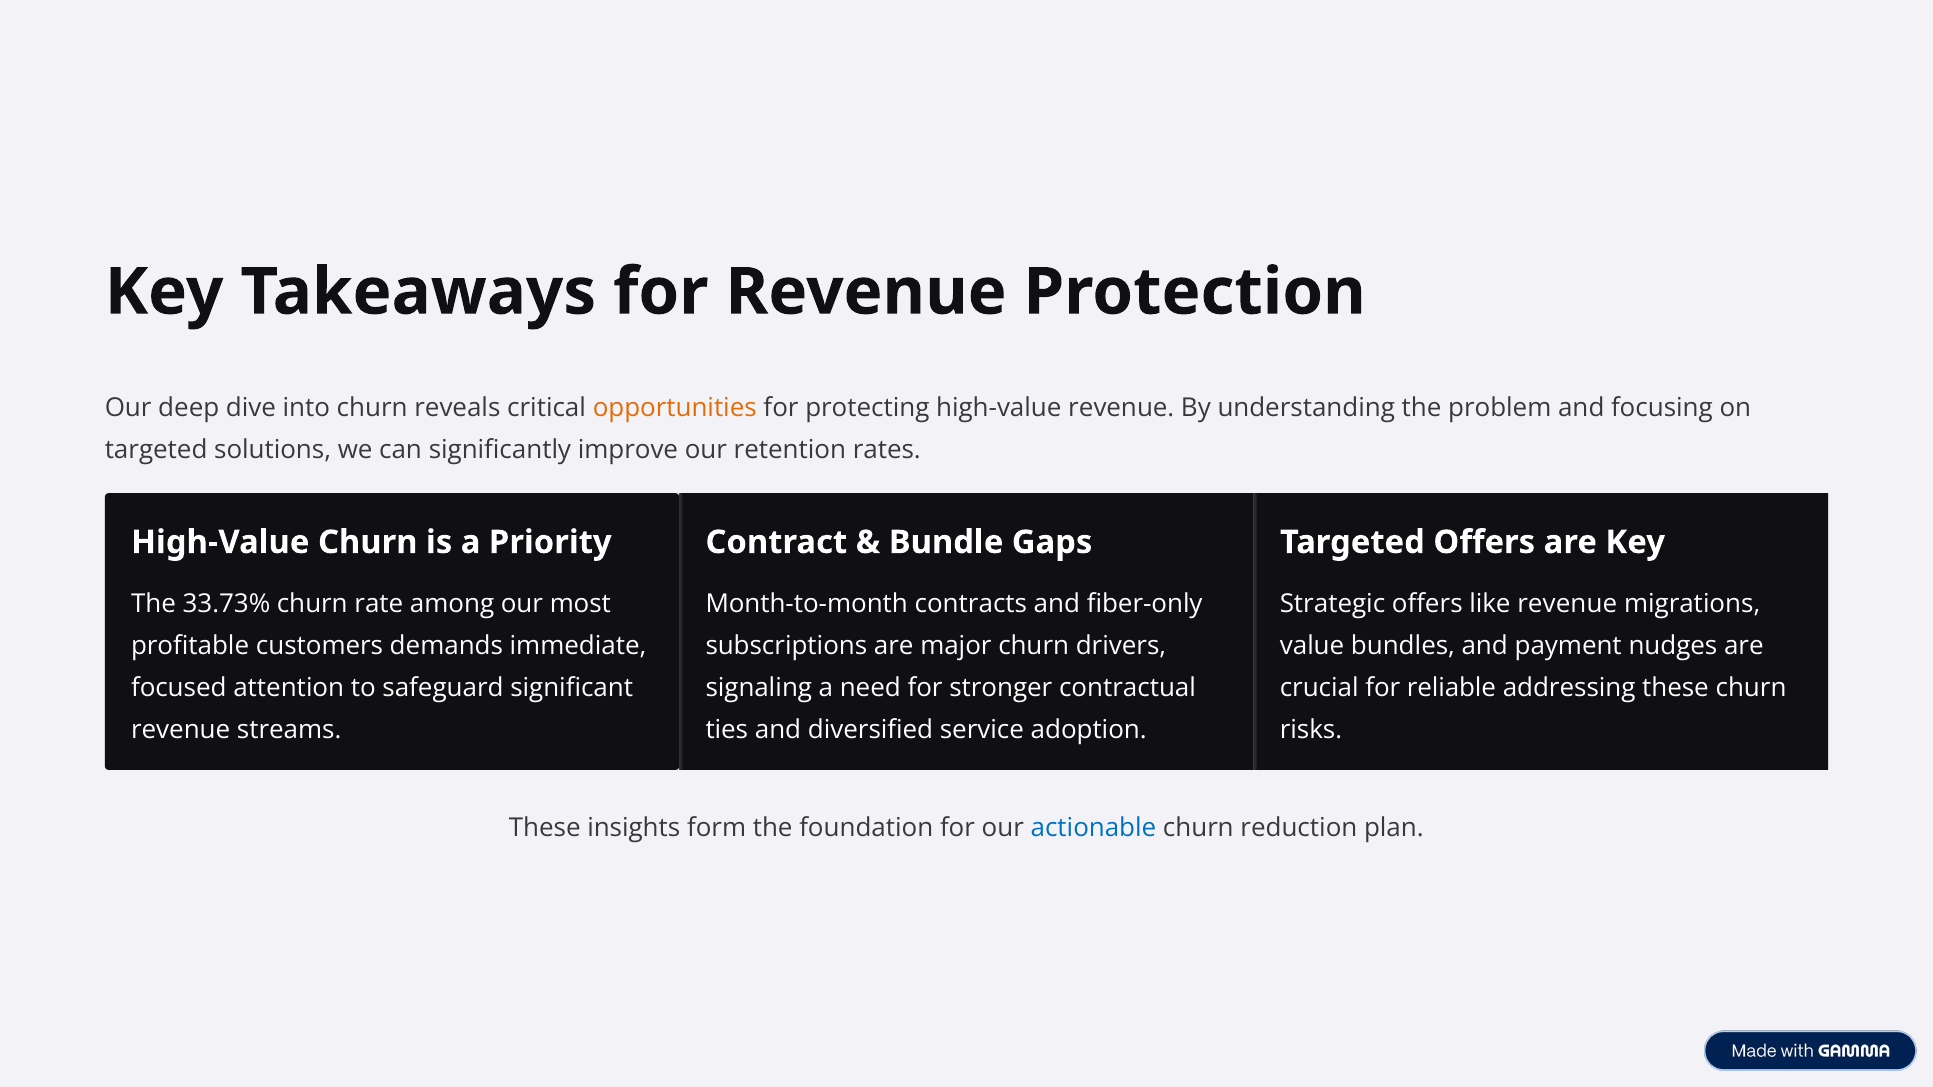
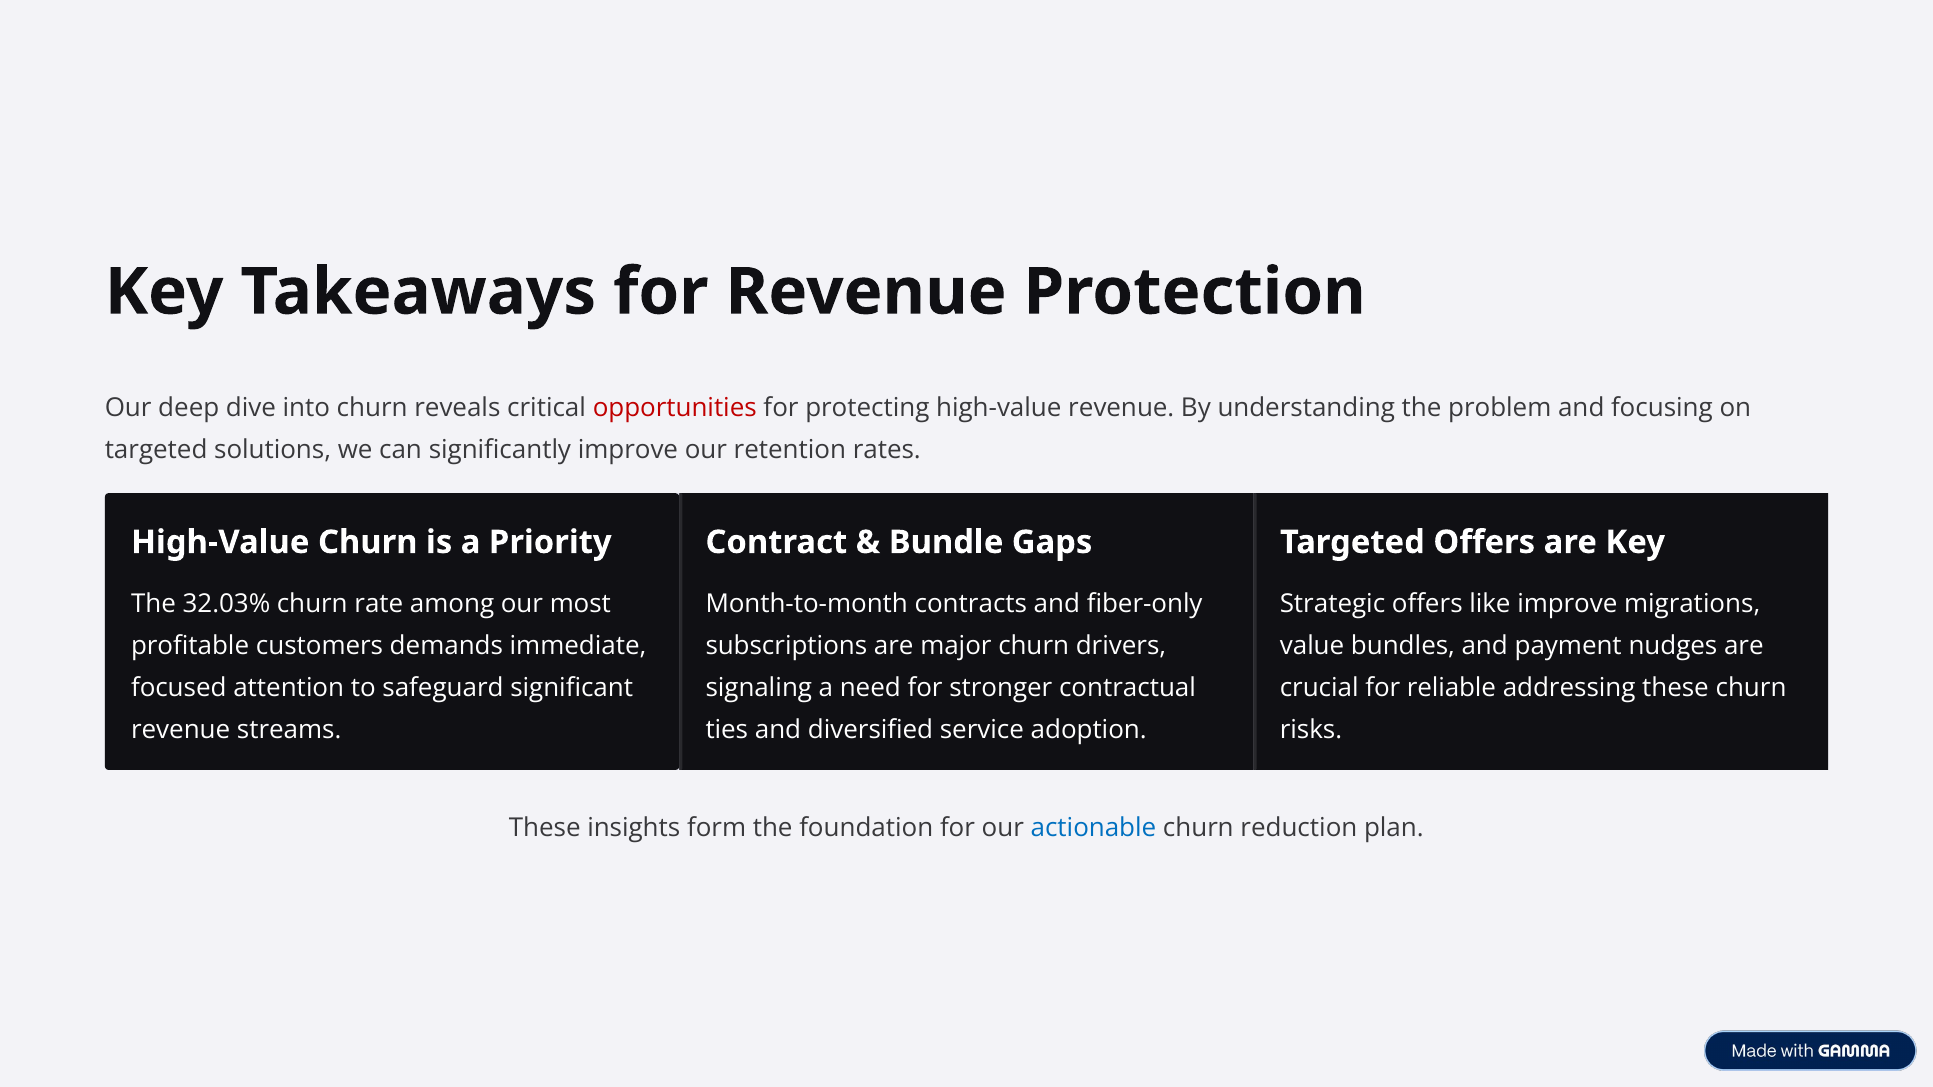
opportunities colour: orange -> red
33.73%: 33.73% -> 32.03%
like revenue: revenue -> improve
